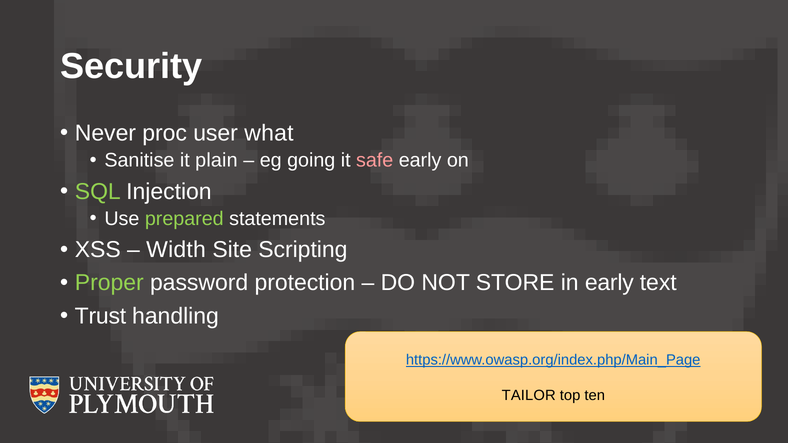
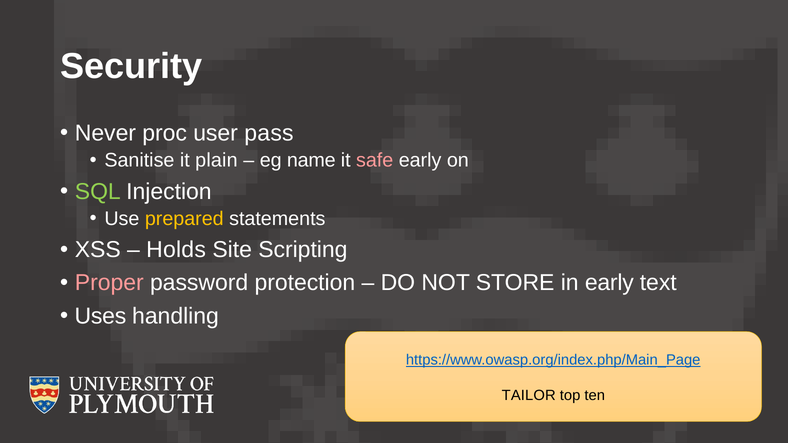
what: what -> pass
going: going -> name
prepared colour: light green -> yellow
Width: Width -> Holds
Proper colour: light green -> pink
Trust: Trust -> Uses
